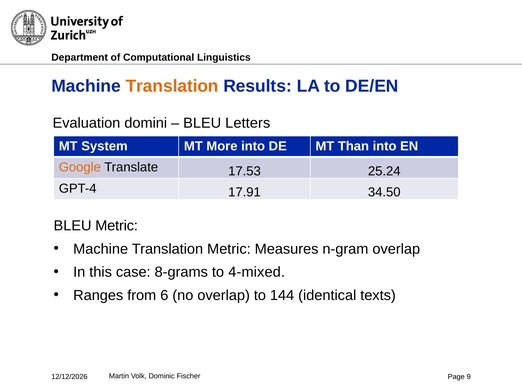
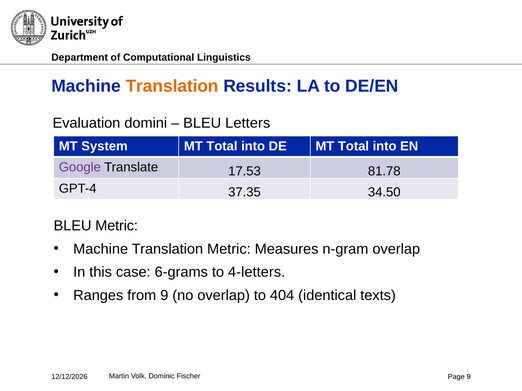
System MT More: More -> Total
DE MT Than: Than -> Total
Google colour: orange -> purple
25.24: 25.24 -> 81.78
17.91: 17.91 -> 37.35
8-grams: 8-grams -> 6-grams
4-mixed: 4-mixed -> 4-letters
from 6: 6 -> 9
144: 144 -> 404
